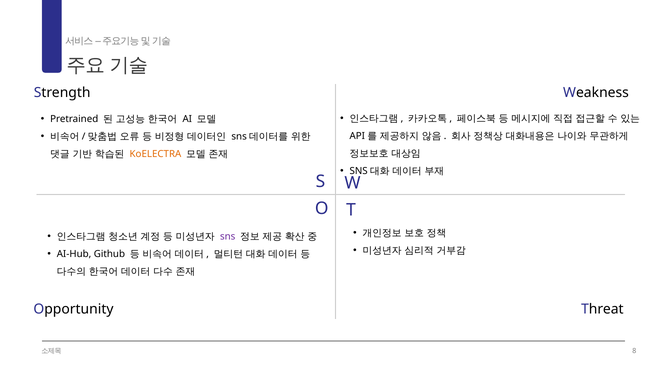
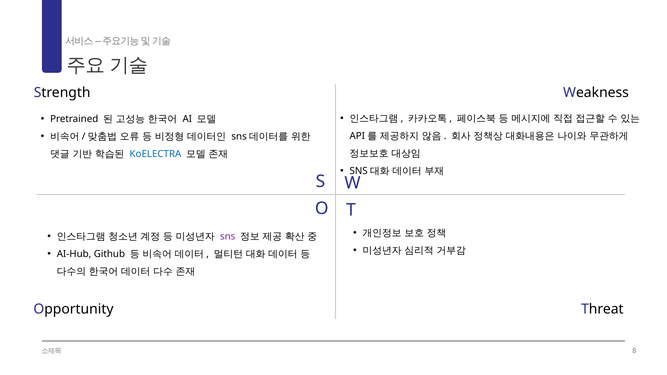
KoELECTRA colour: orange -> blue
